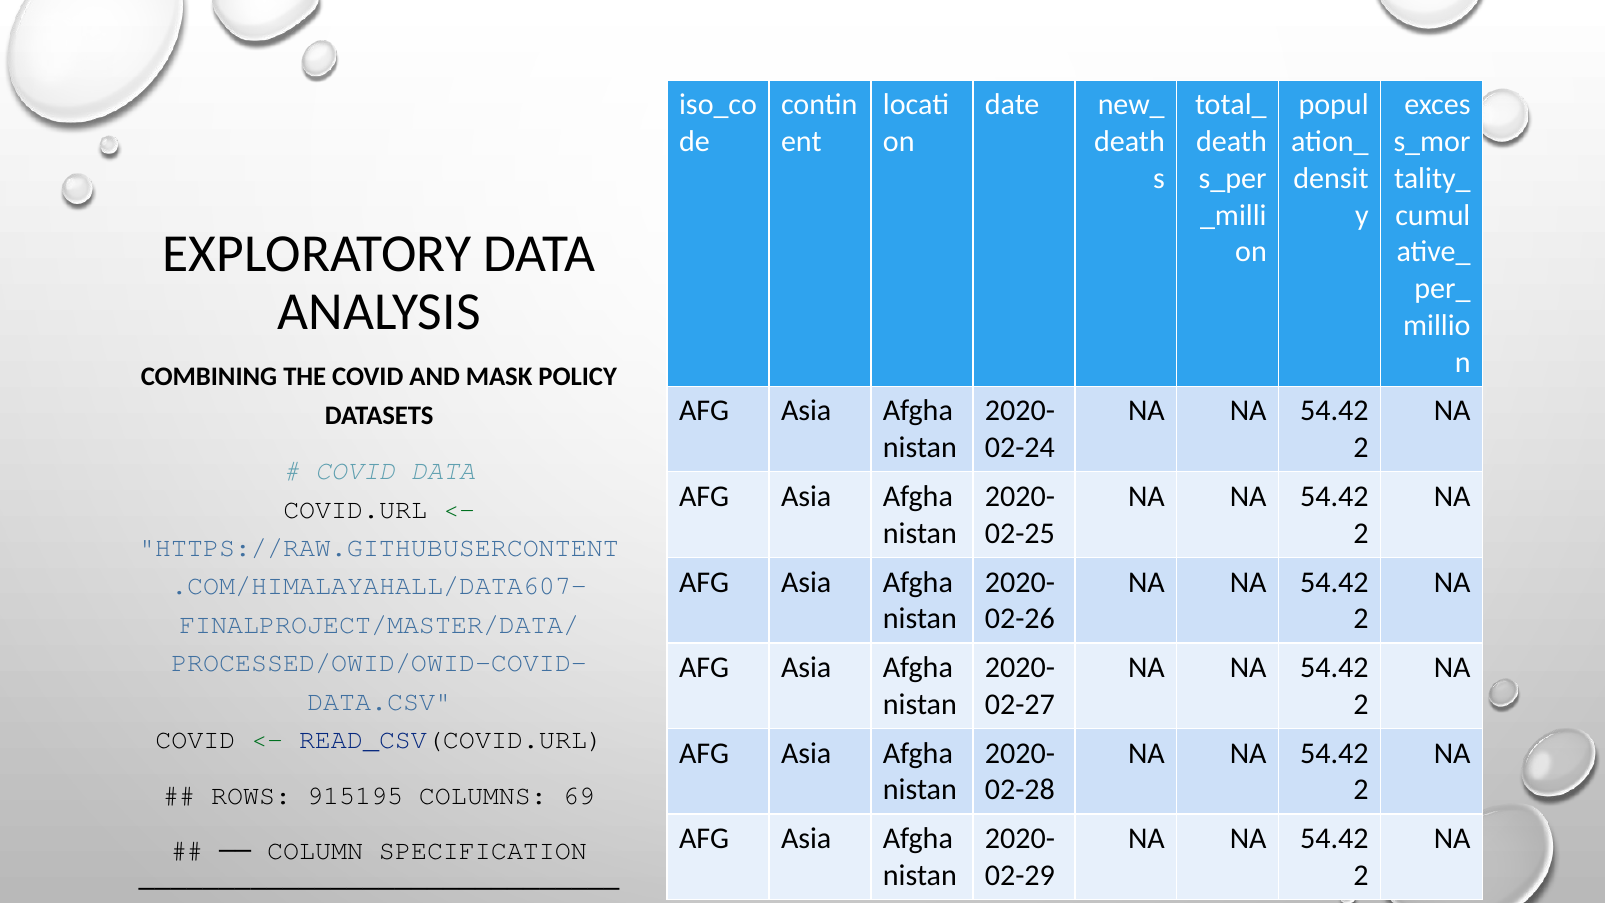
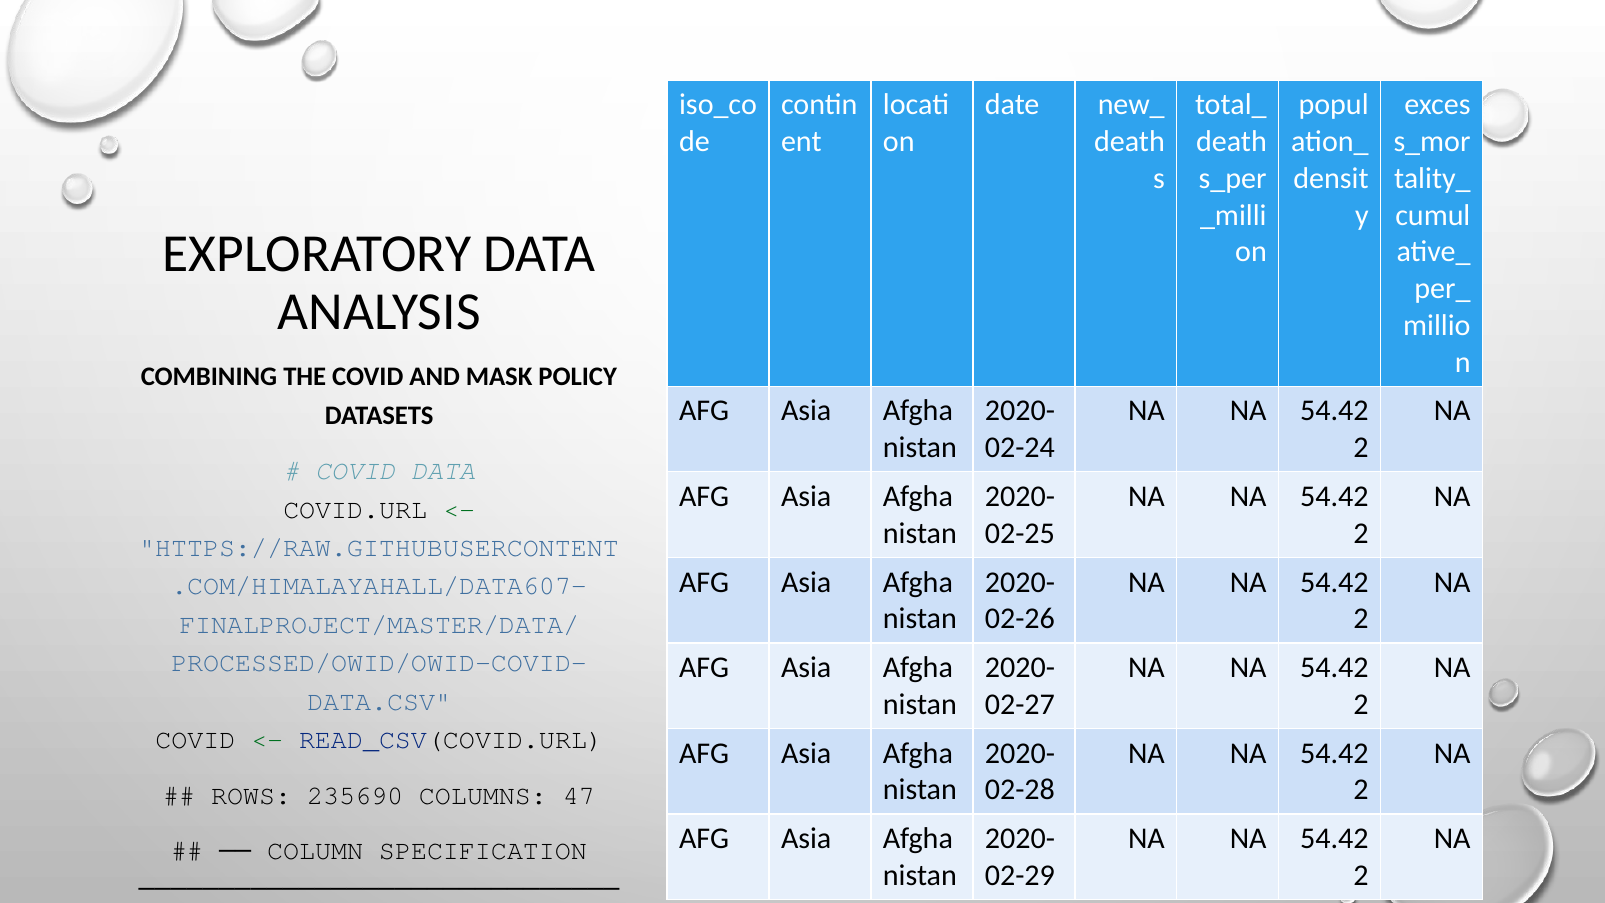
915195: 915195 -> 235690
69: 69 -> 47
